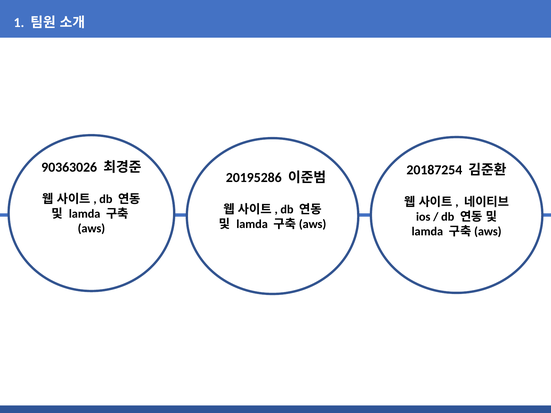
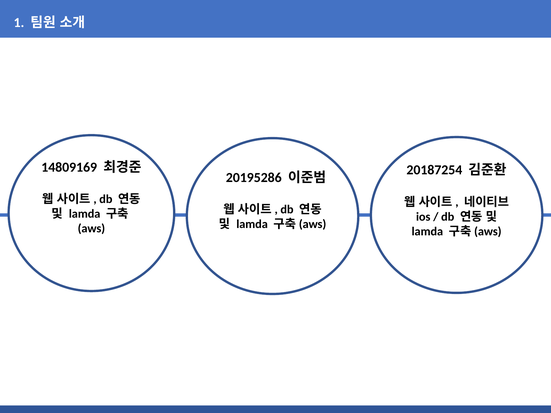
90363026: 90363026 -> 14809169
